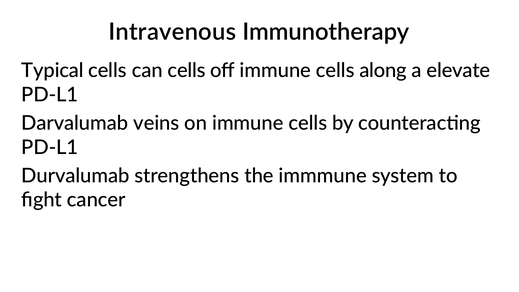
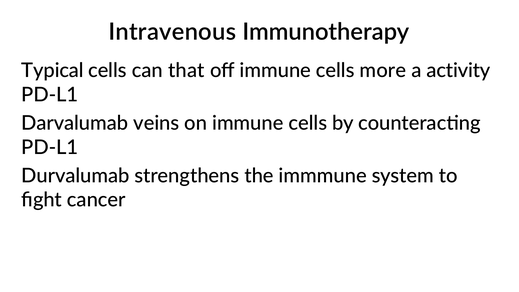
can cells: cells -> that
along: along -> more
elevate: elevate -> activity
